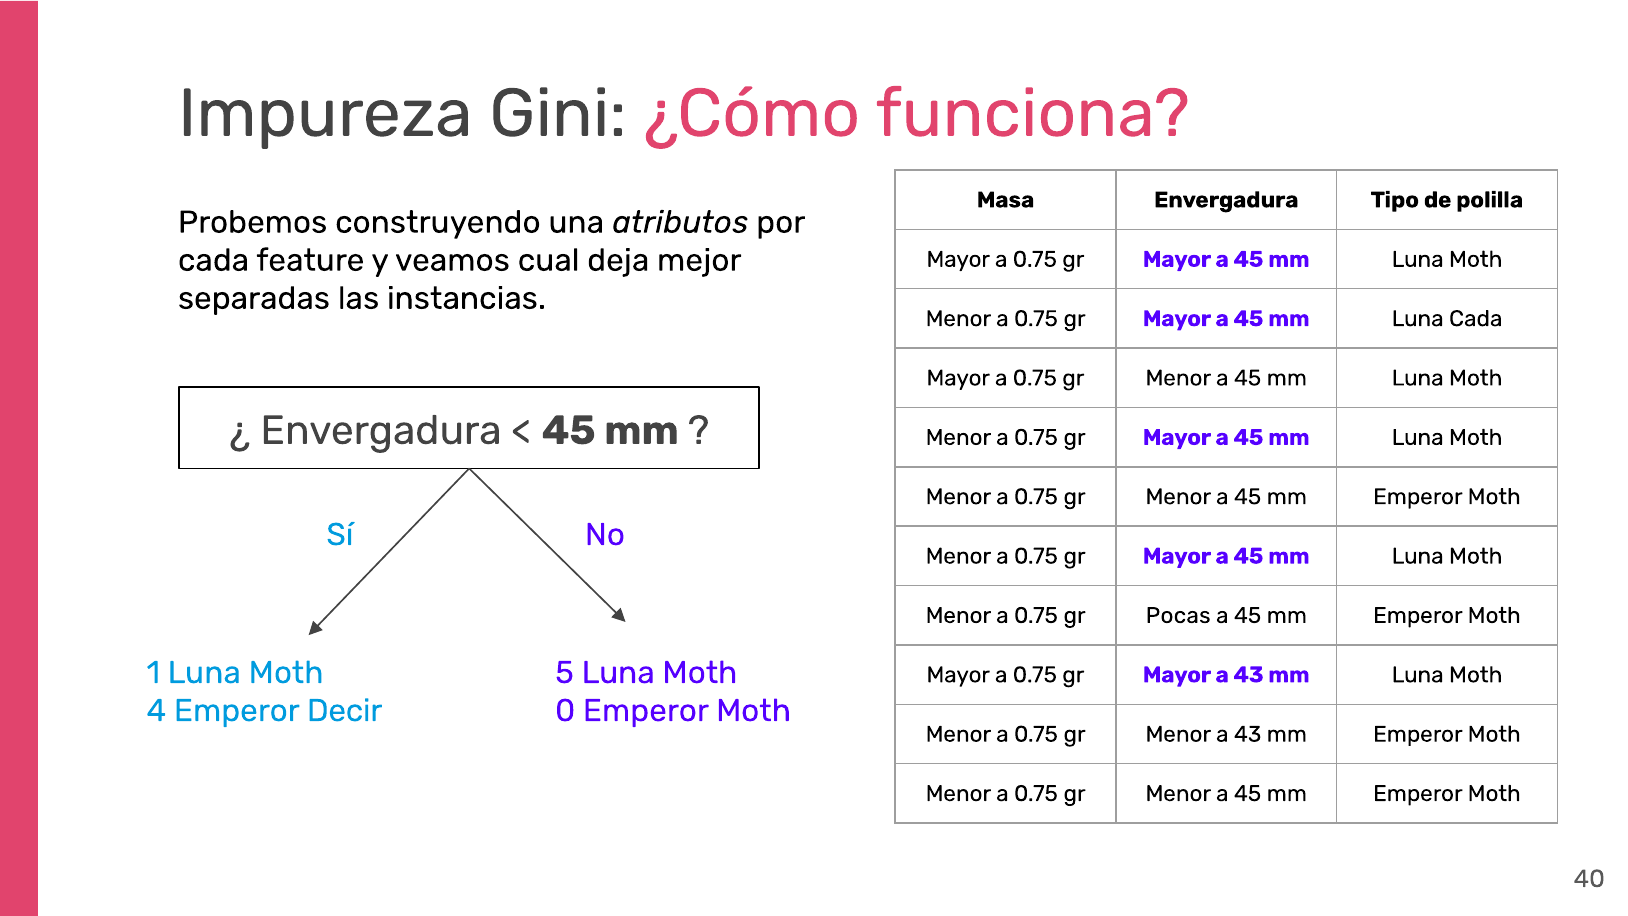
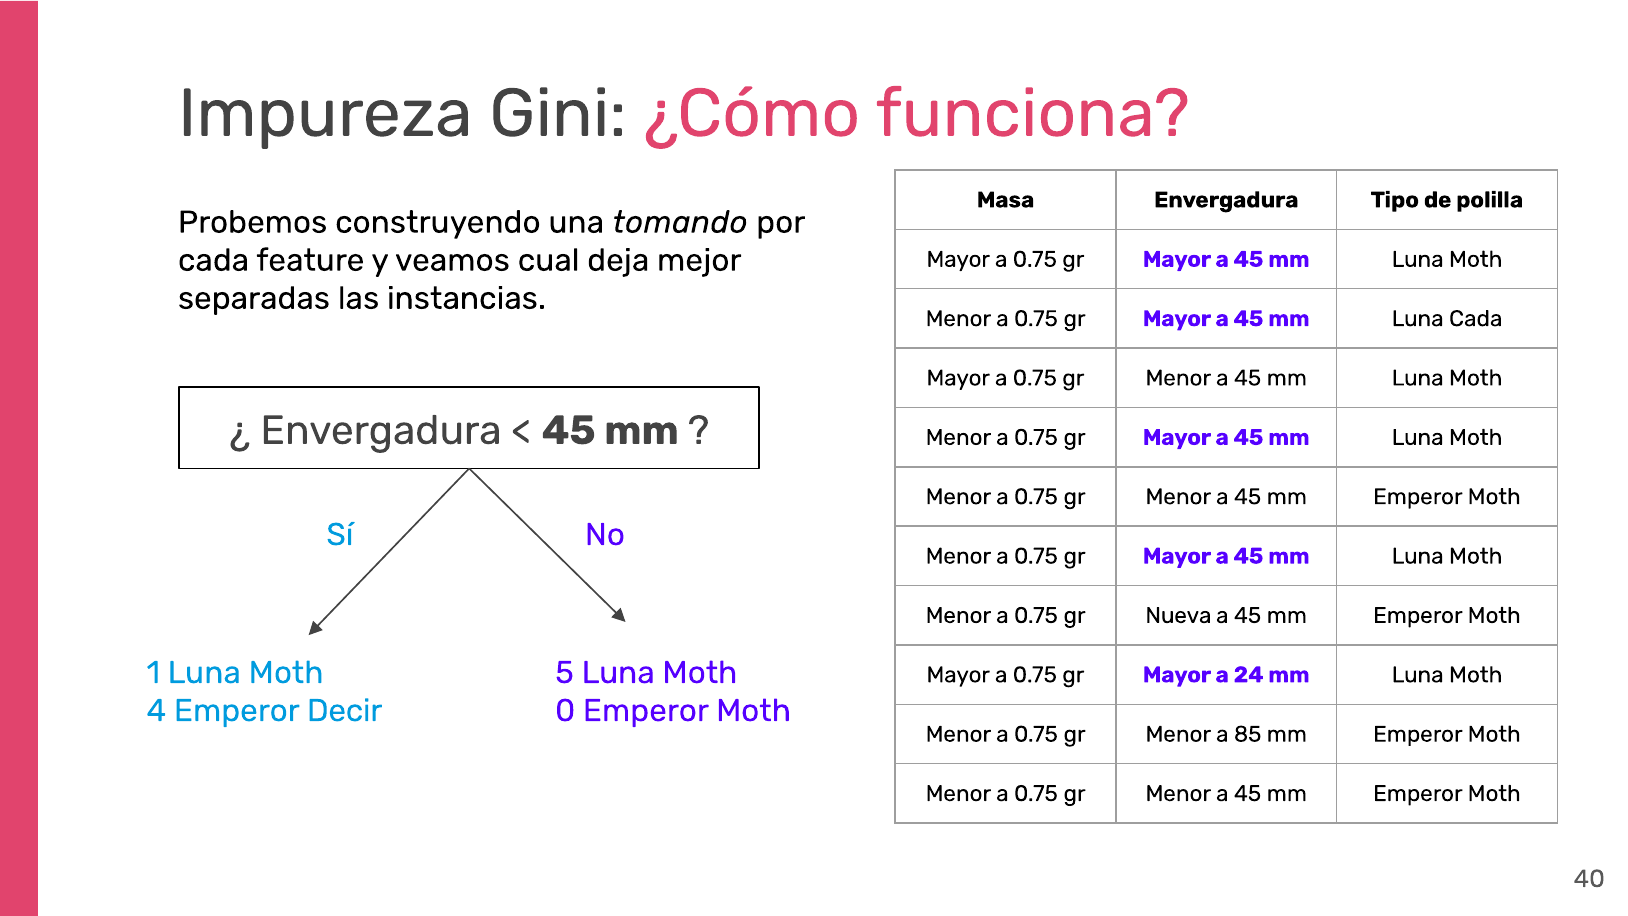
atributos: atributos -> tomando
Pocas: Pocas -> Nueva
Mayor a 43: 43 -> 24
Menor a 43: 43 -> 85
